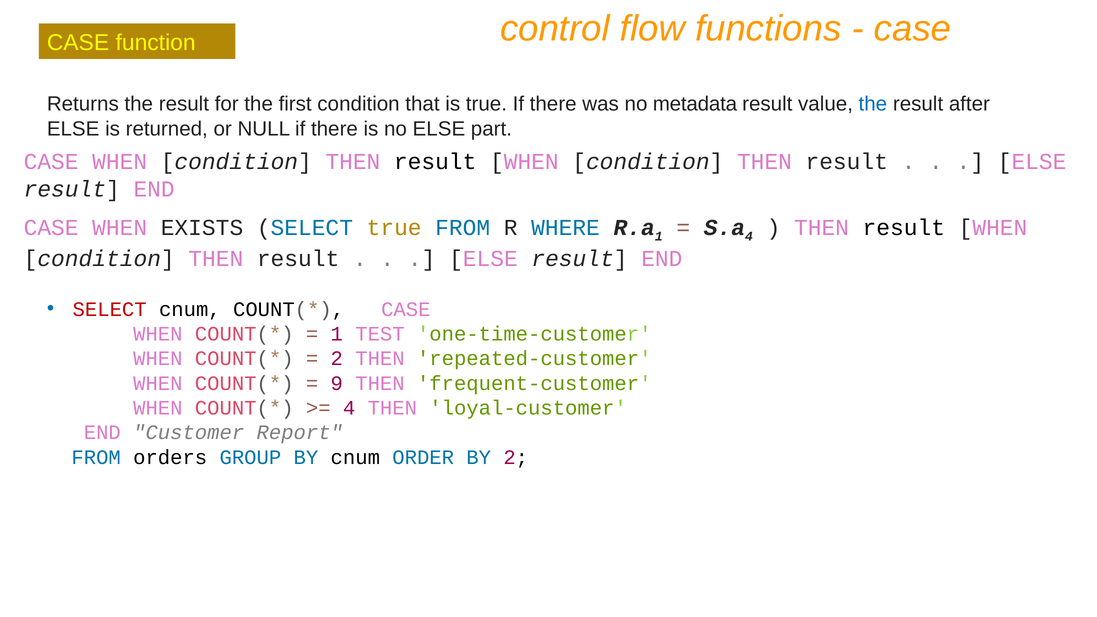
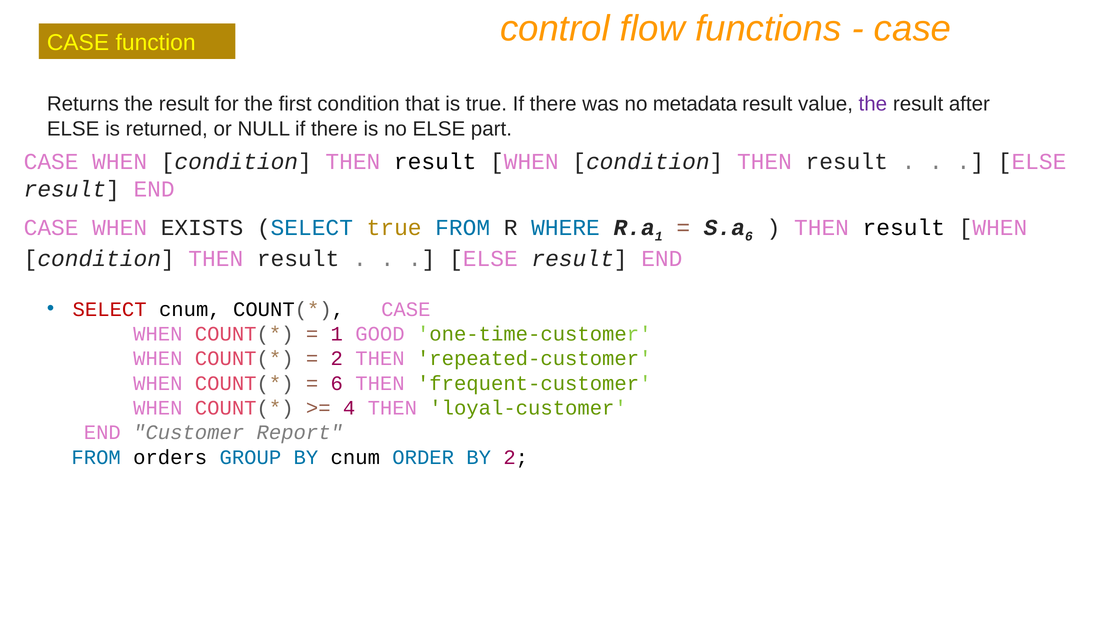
the at (873, 104) colour: blue -> purple
4 at (749, 237): 4 -> 6
TEST: TEST -> GOOD
9 at (337, 383): 9 -> 6
